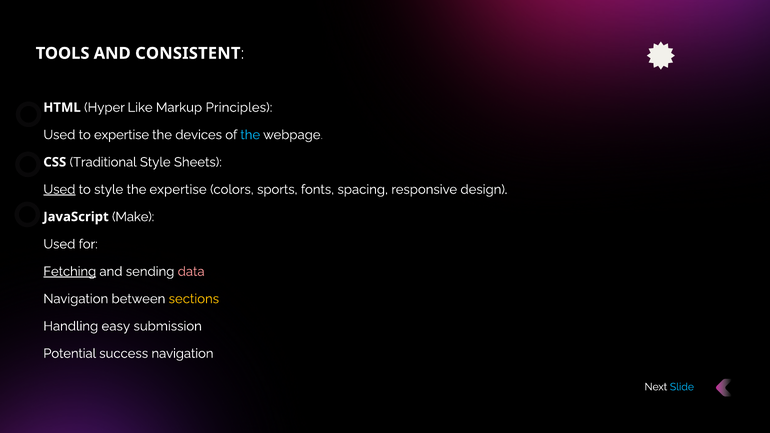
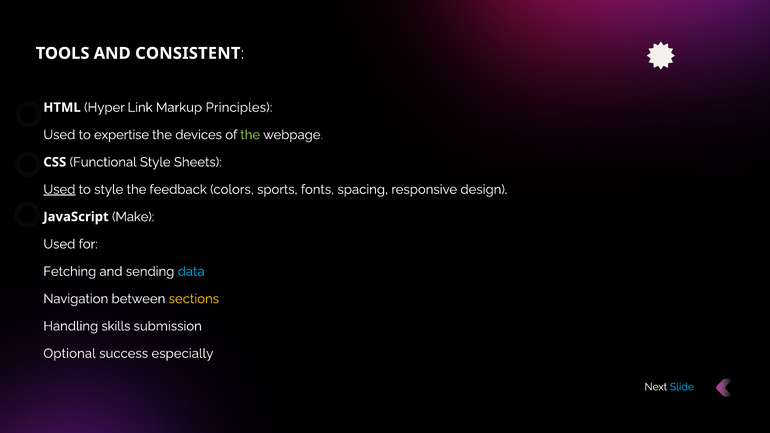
Like: Like -> Link
the at (250, 135) colour: light blue -> light green
Traditional: Traditional -> Functional
the expertise: expertise -> feedback
Fetching underline: present -> none
data colour: pink -> light blue
easy: easy -> skills
Potential: Potential -> Optional
success navigation: navigation -> especially
